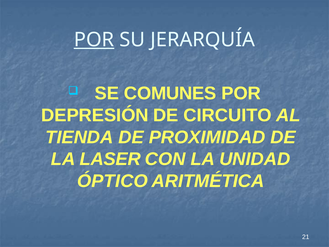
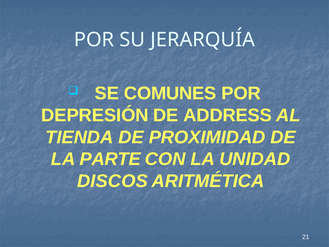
POR at (94, 40) underline: present -> none
CIRCUITO: CIRCUITO -> ADDRESS
LASER: LASER -> PARTE
ÓPTICO: ÓPTICO -> DISCOS
